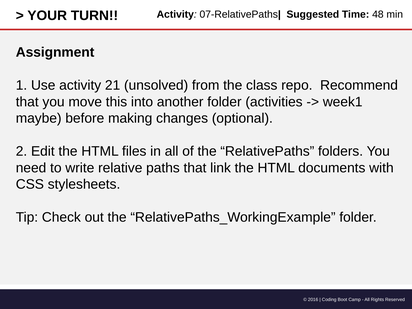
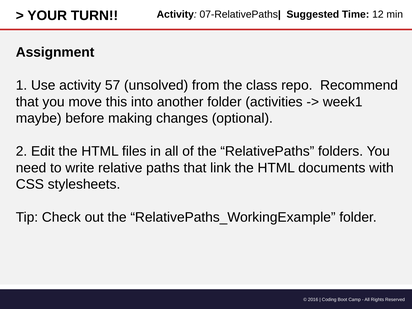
48: 48 -> 12
21: 21 -> 57
